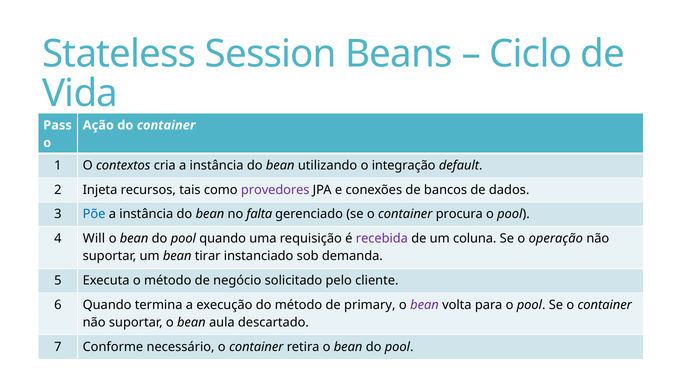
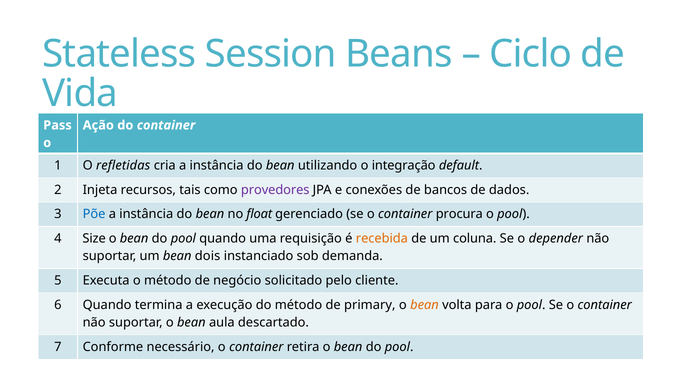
contextos: contextos -> refletidas
falta: falta -> float
Will: Will -> Size
recebida colour: purple -> orange
operação: operação -> depender
tirar: tirar -> dois
bean at (425, 305) colour: purple -> orange
